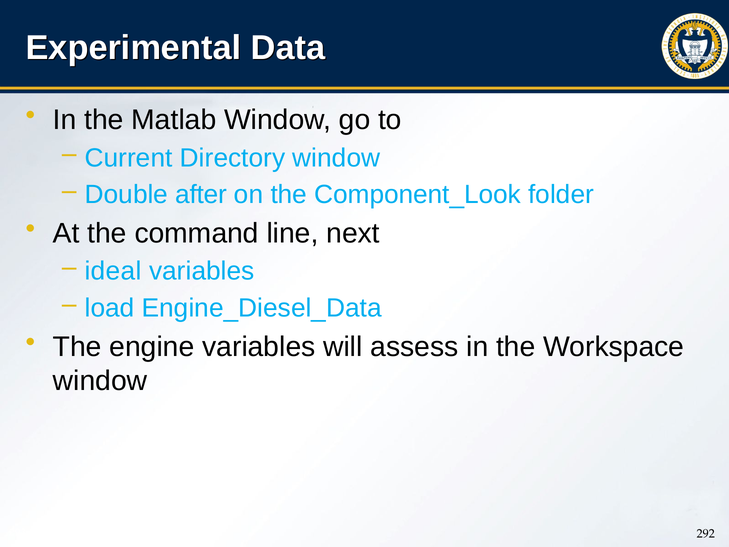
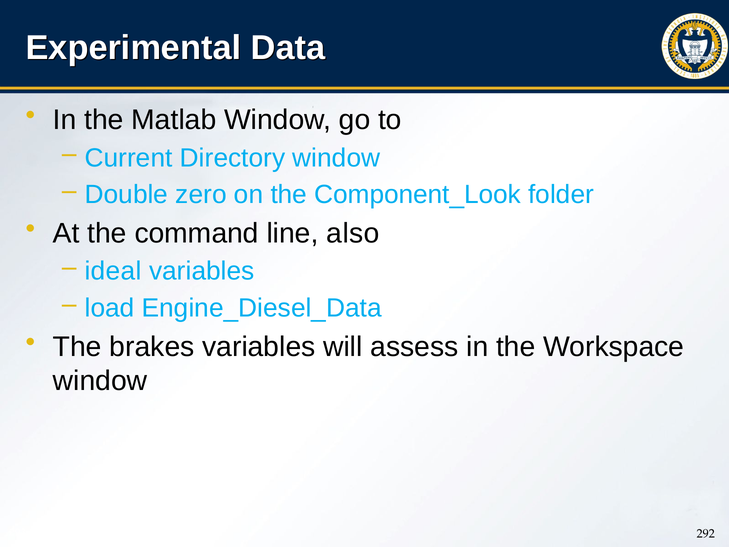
after: after -> zero
next: next -> also
engine: engine -> brakes
